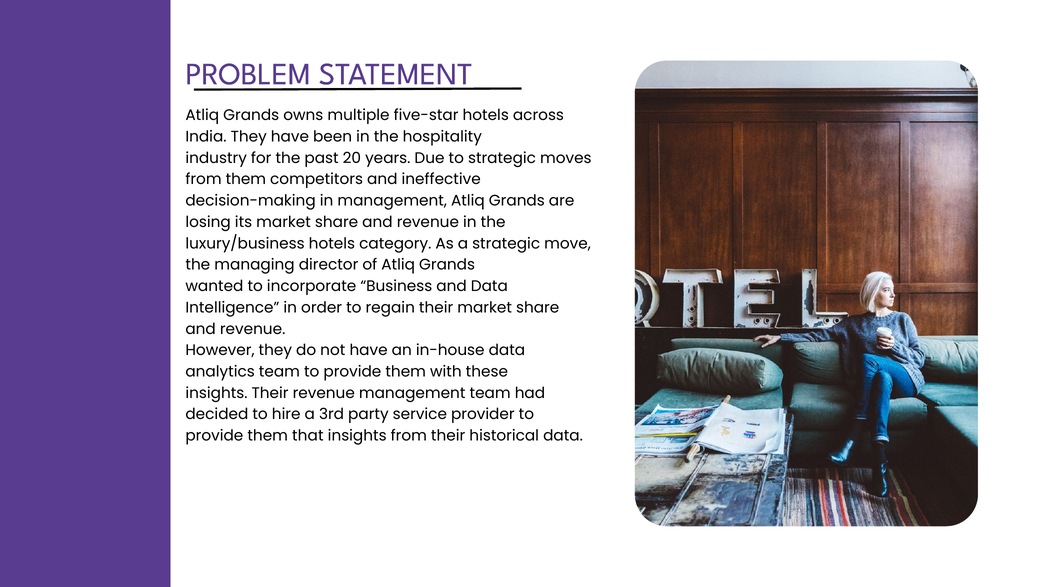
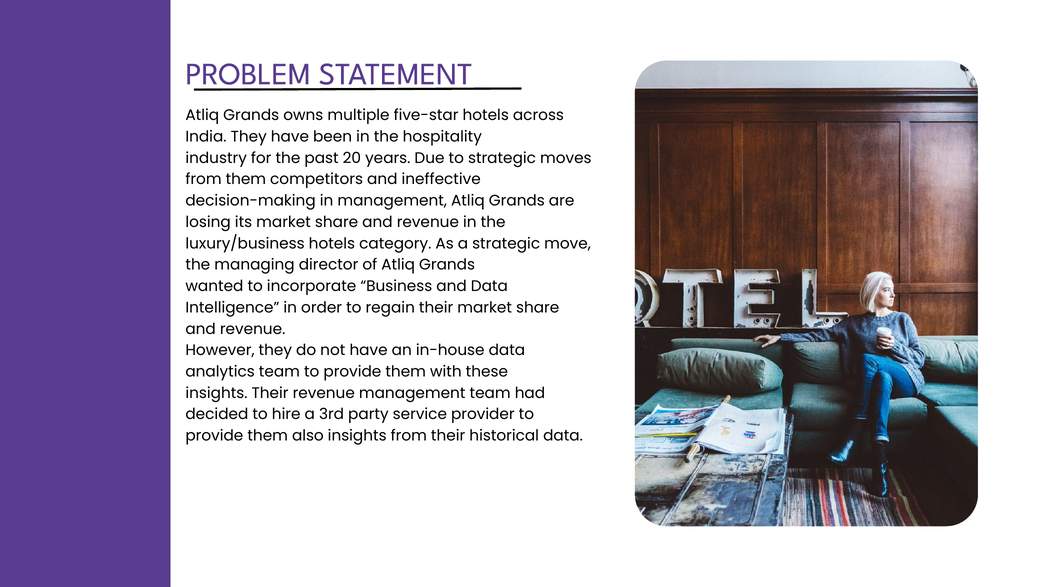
that: that -> also
